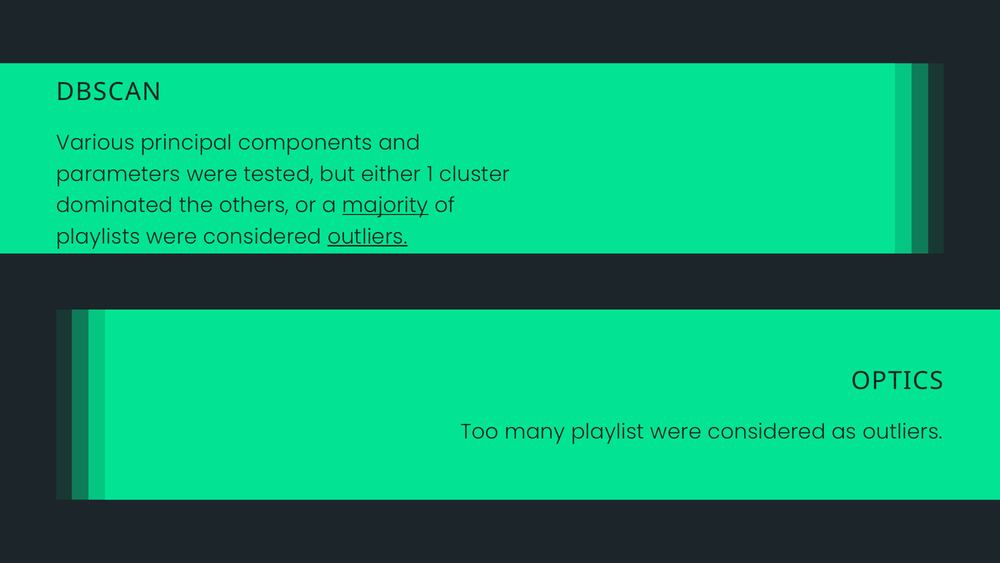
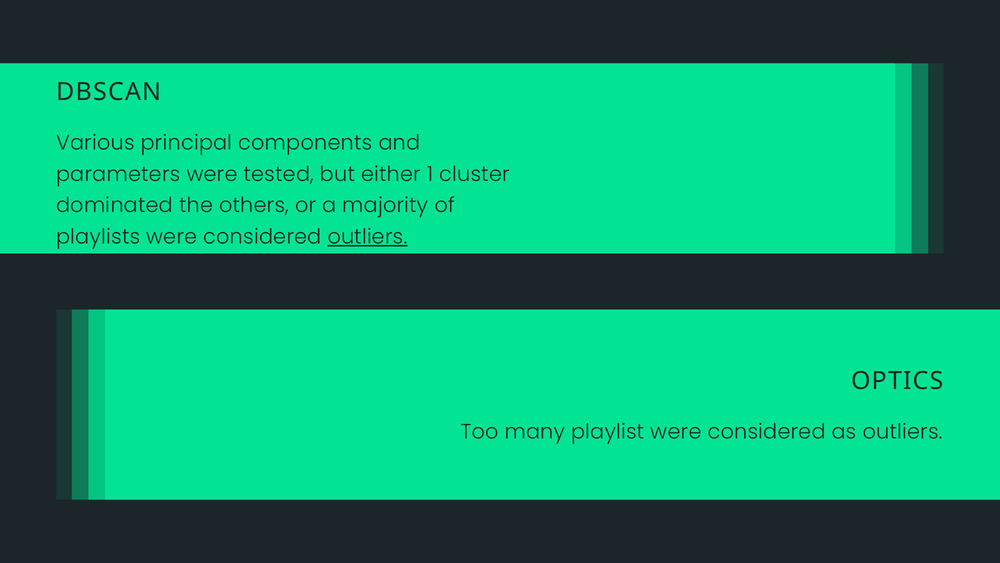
majority underline: present -> none
